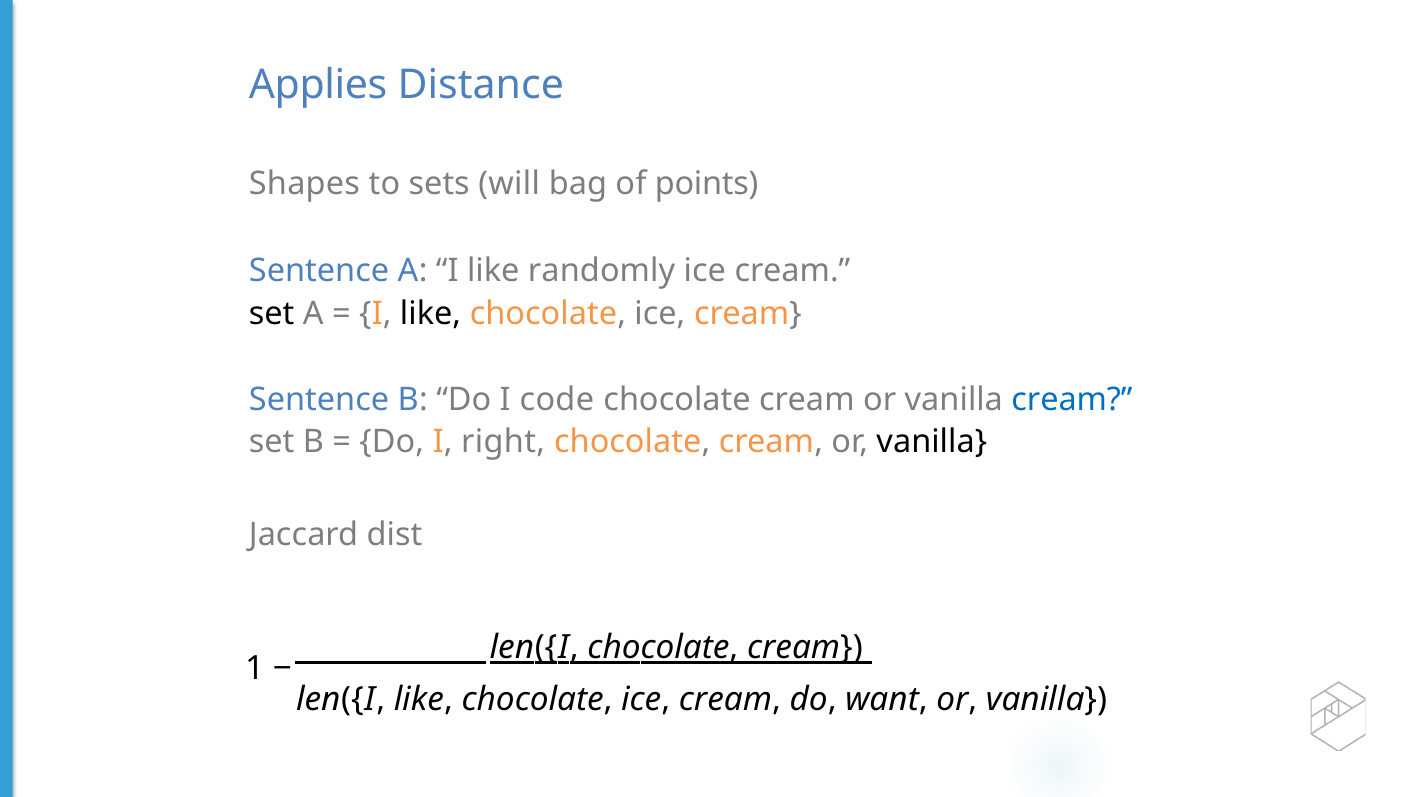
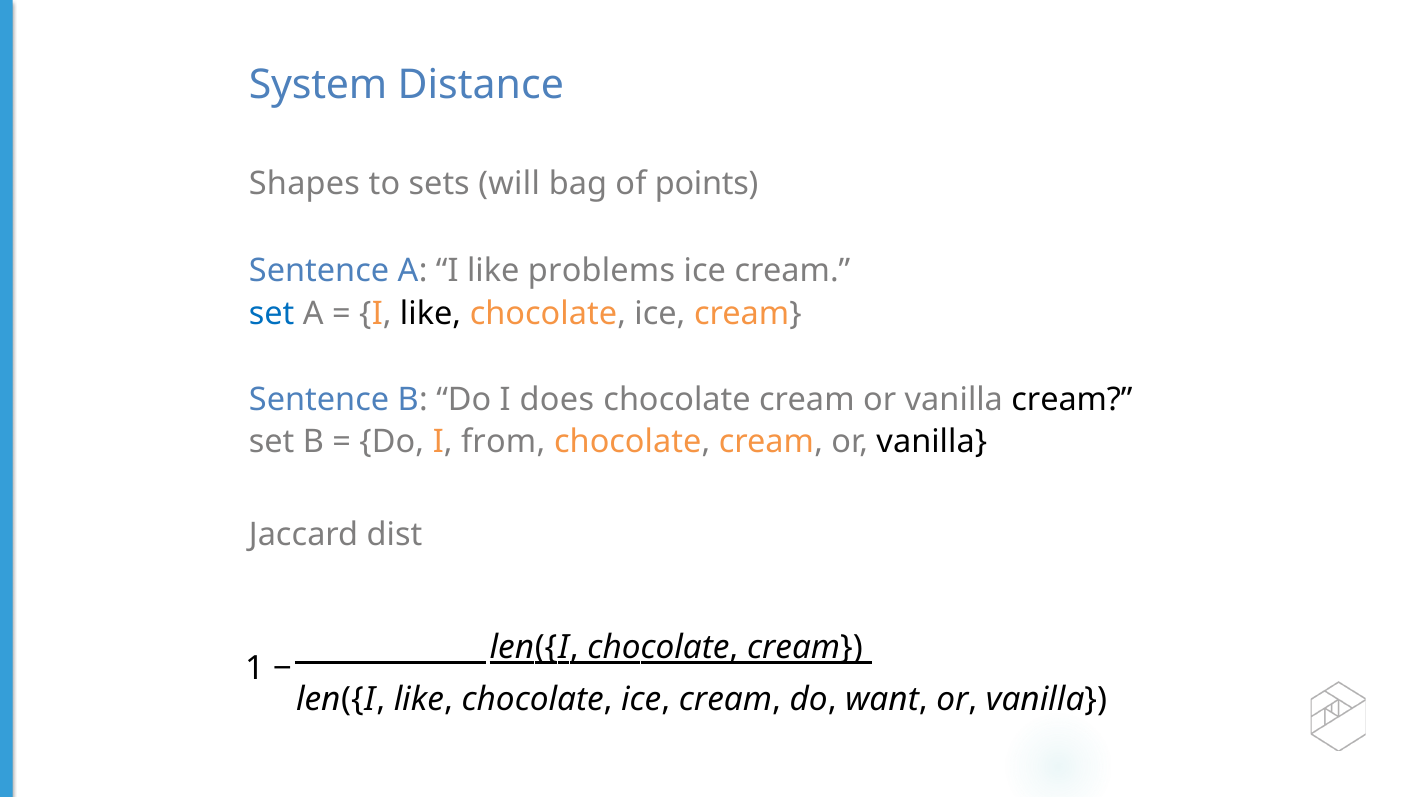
Applies: Applies -> System
randomly: randomly -> problems
set at (272, 314) colour: black -> blue
code: code -> does
cream at (1072, 400) colour: blue -> black
right: right -> from
